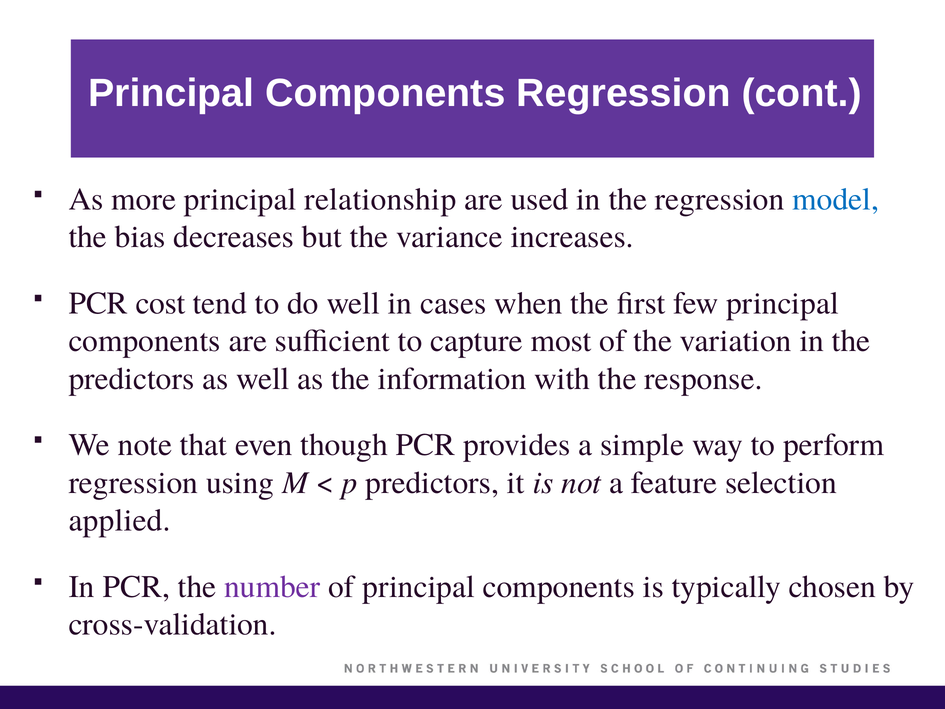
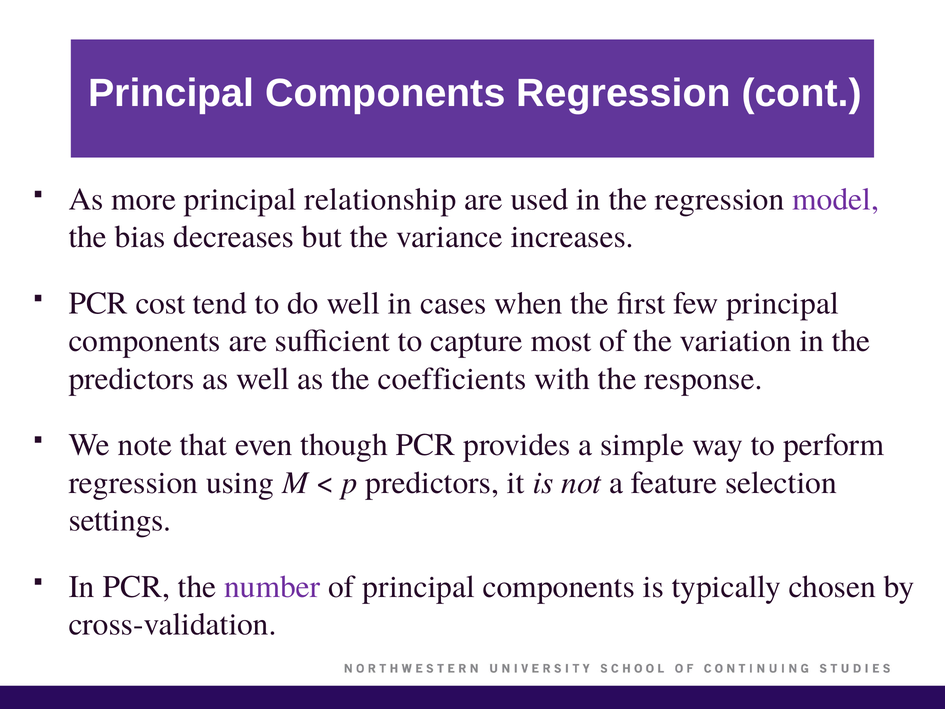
model colour: blue -> purple
information: information -> coefficients
applied: applied -> settings
